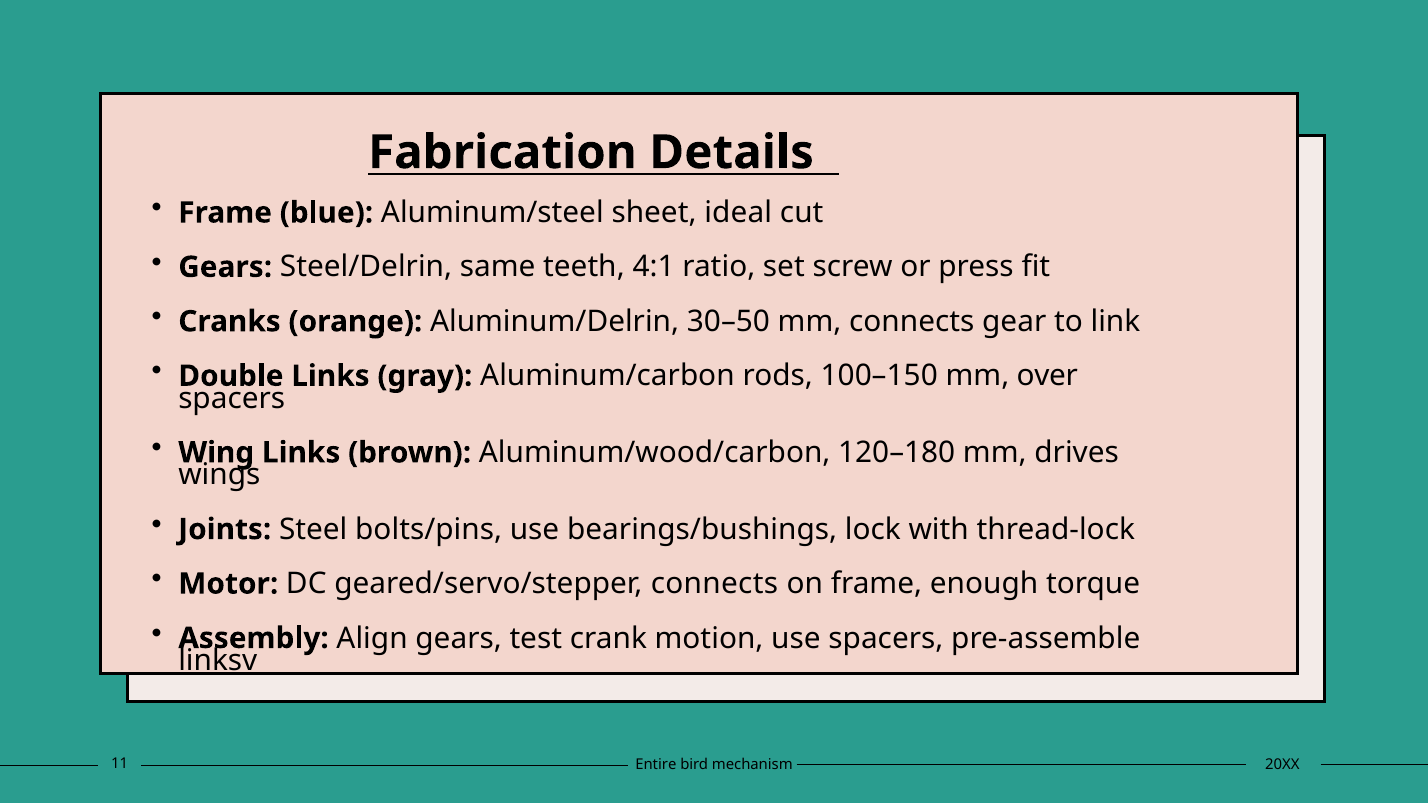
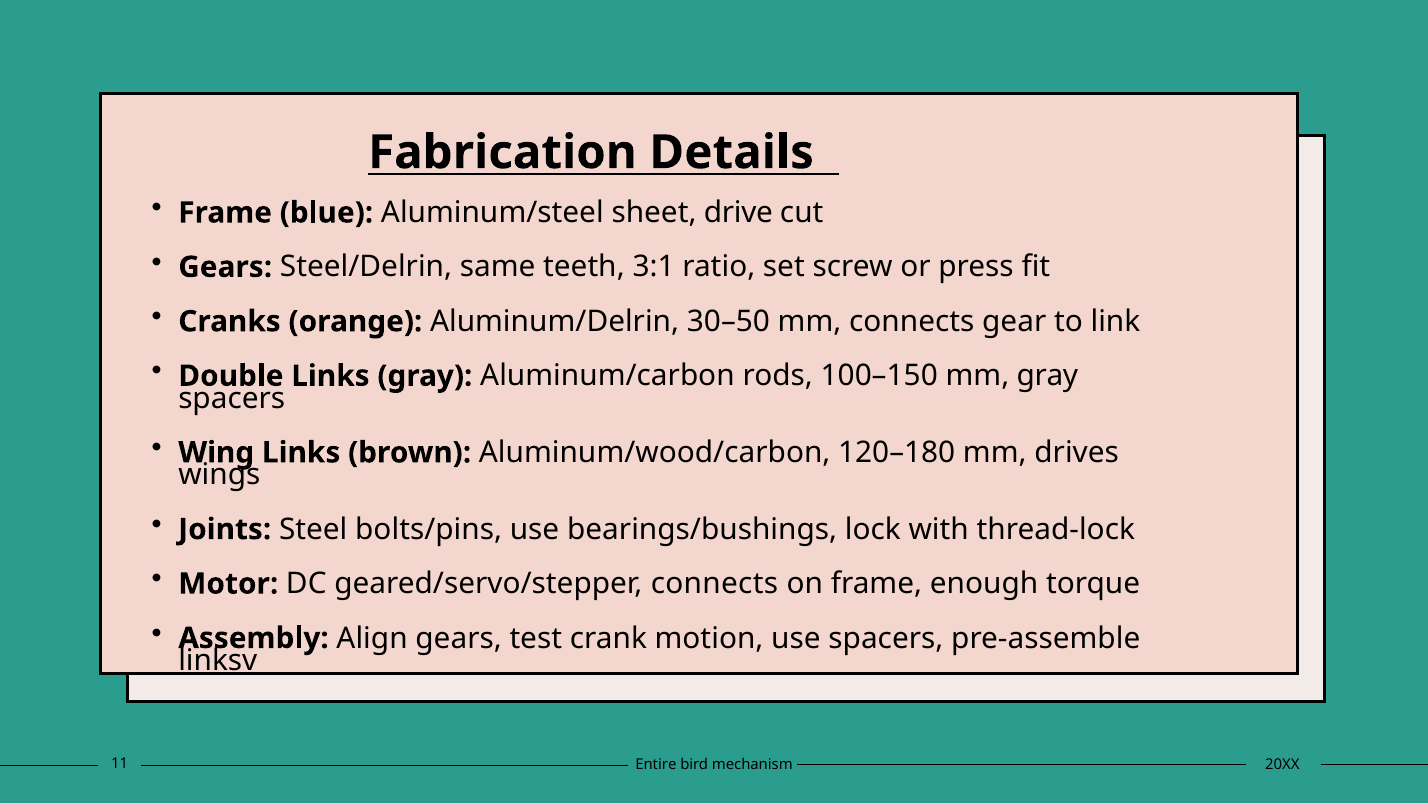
ideal: ideal -> drive
4:1: 4:1 -> 3:1
mm over: over -> gray
